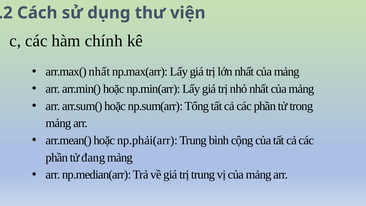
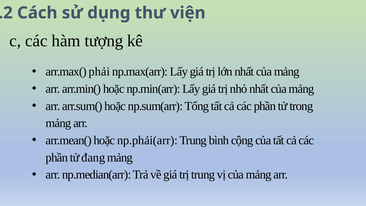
chính: chính -> tượng
arr.max( nhất: nhất -> phải
